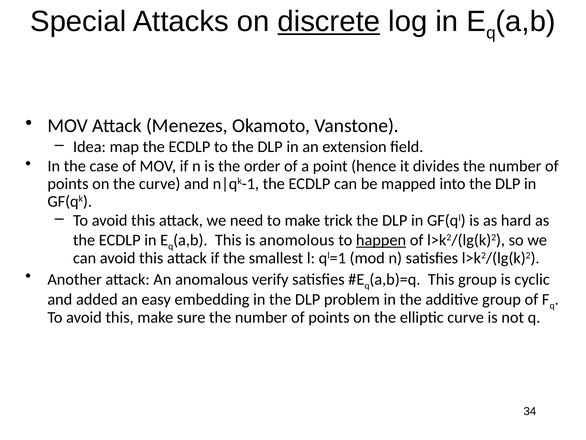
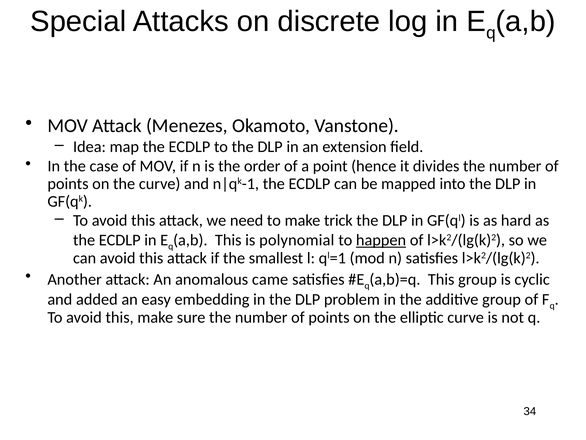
discrete underline: present -> none
anomolous: anomolous -> polynomial
verify: verify -> came
